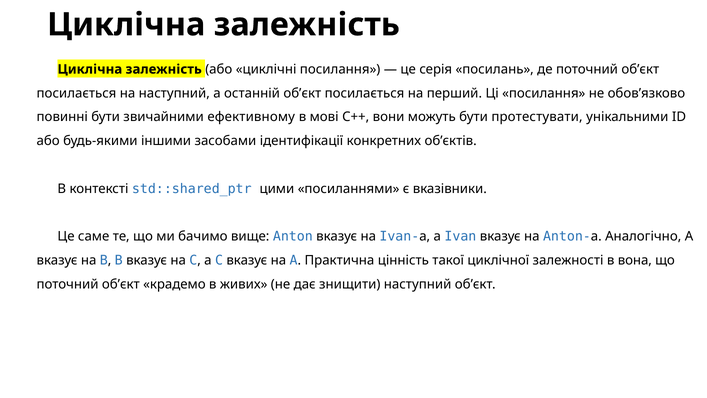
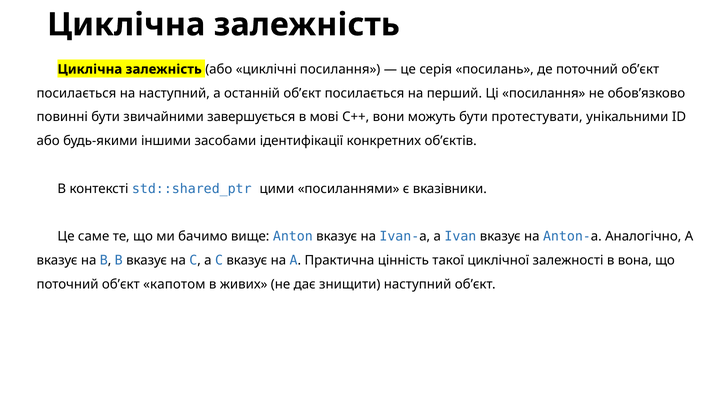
ефективному: ефективному -> завершується
крадемо: крадемо -> капотом
